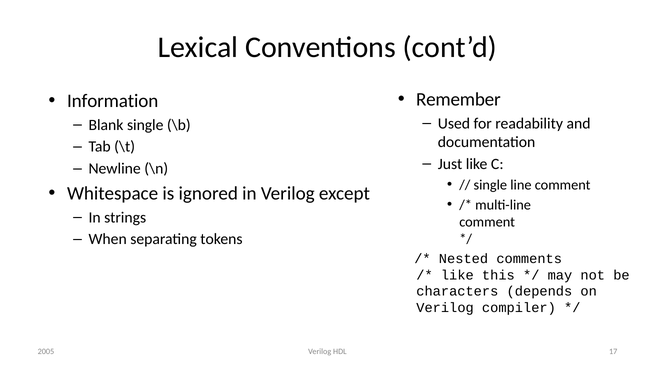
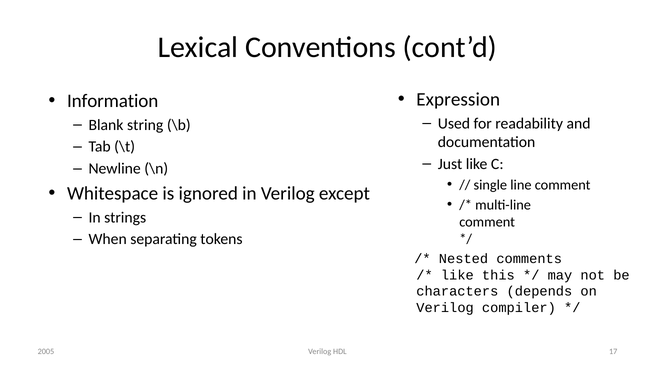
Remember: Remember -> Expression
Blank single: single -> string
